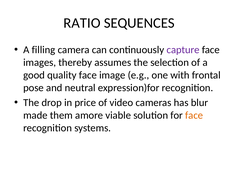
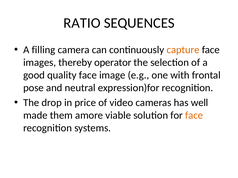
capture colour: purple -> orange
assumes: assumes -> operator
blur: blur -> well
